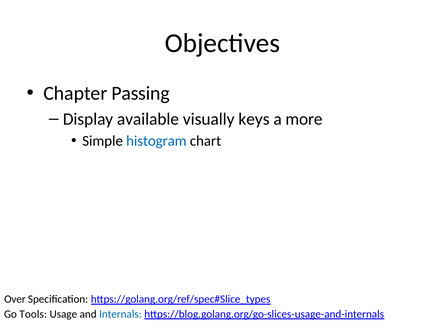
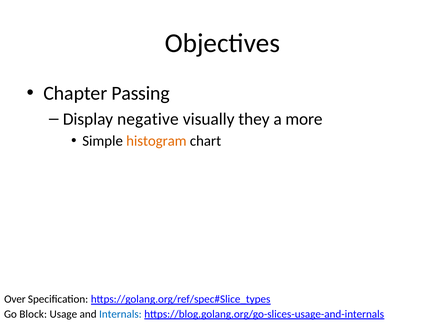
available: available -> negative
keys: keys -> they
histogram colour: blue -> orange
Tools: Tools -> Block
